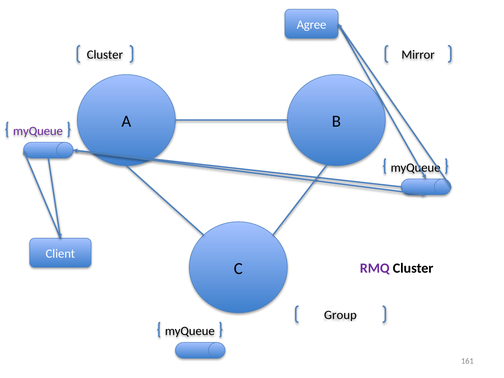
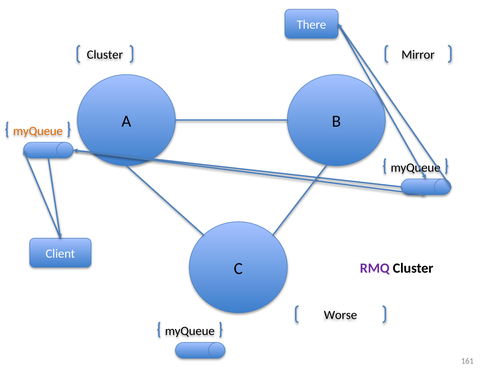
Agree: Agree -> There
myQueue at (38, 131) colour: purple -> orange
Group: Group -> Worse
